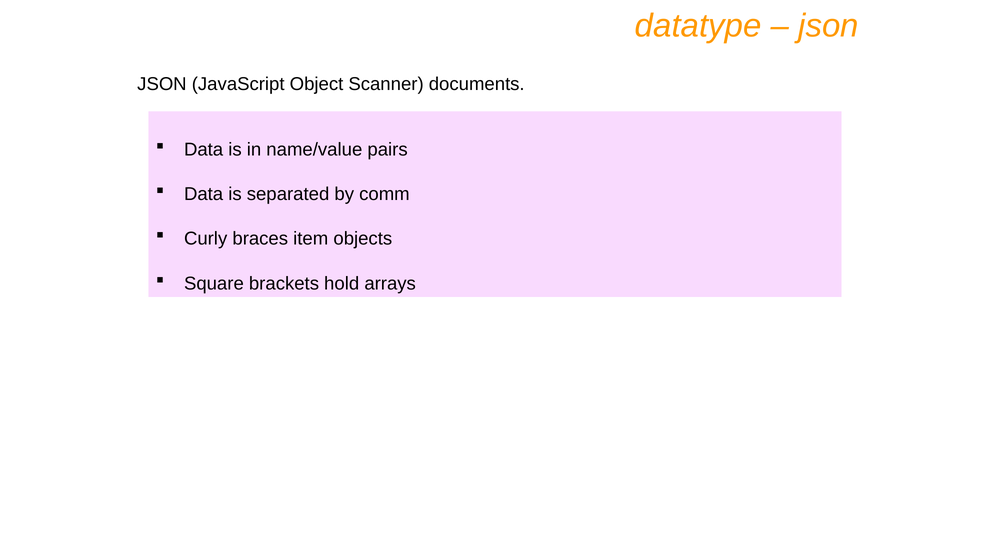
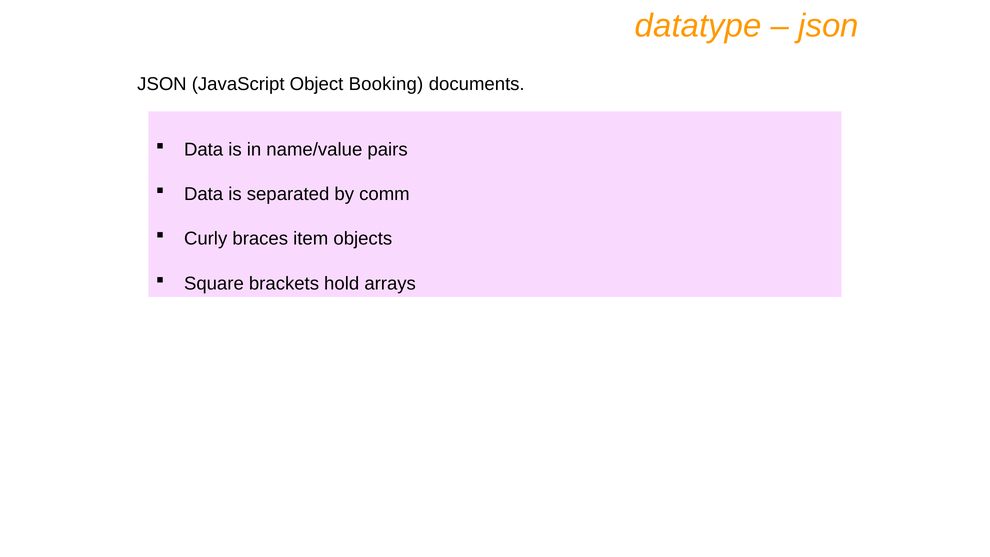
Scanner: Scanner -> Booking
